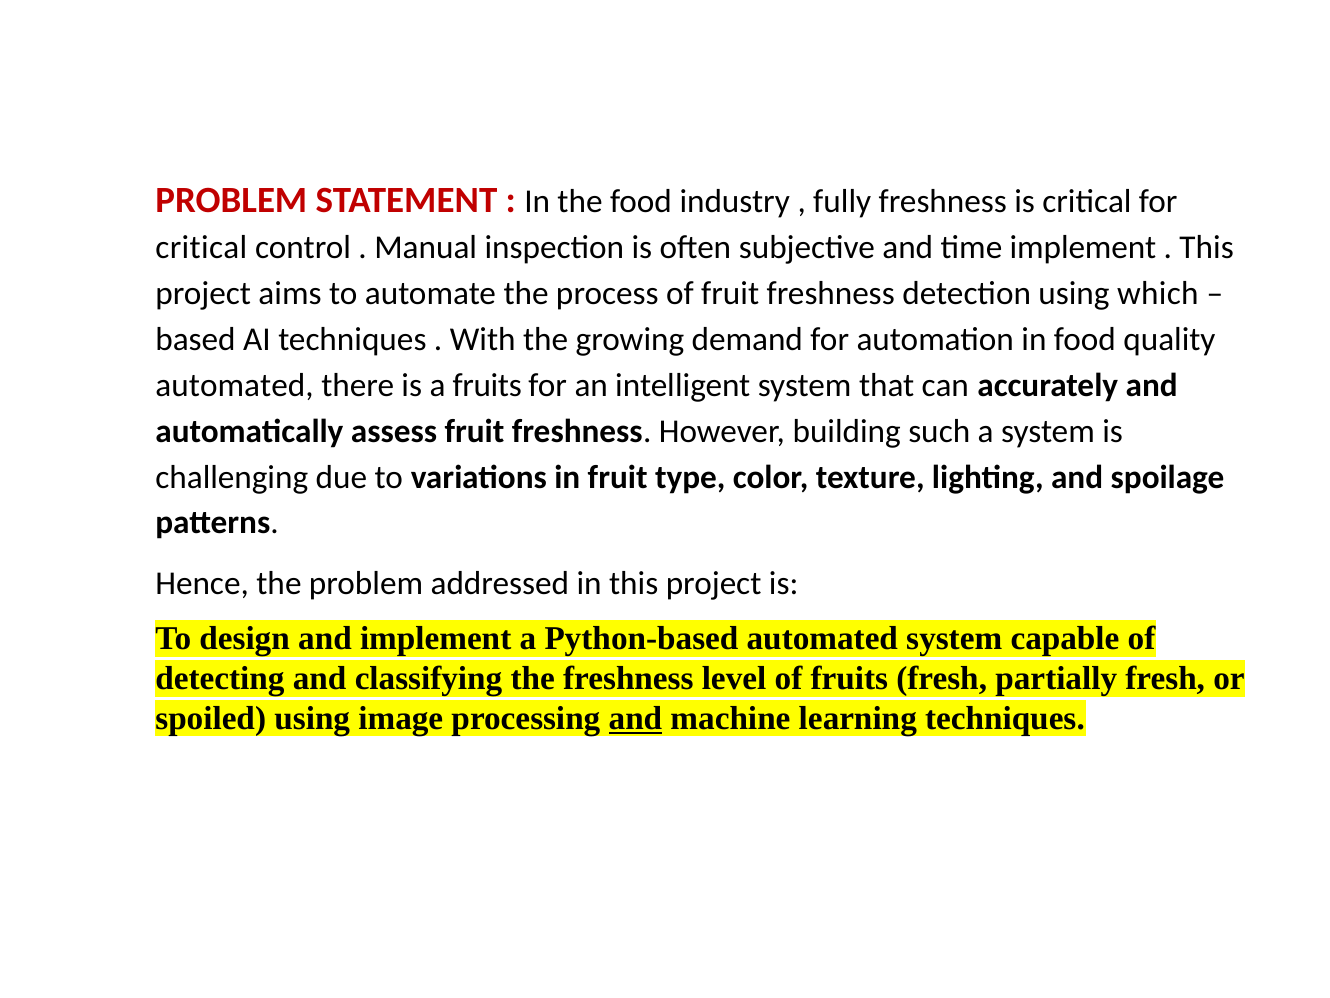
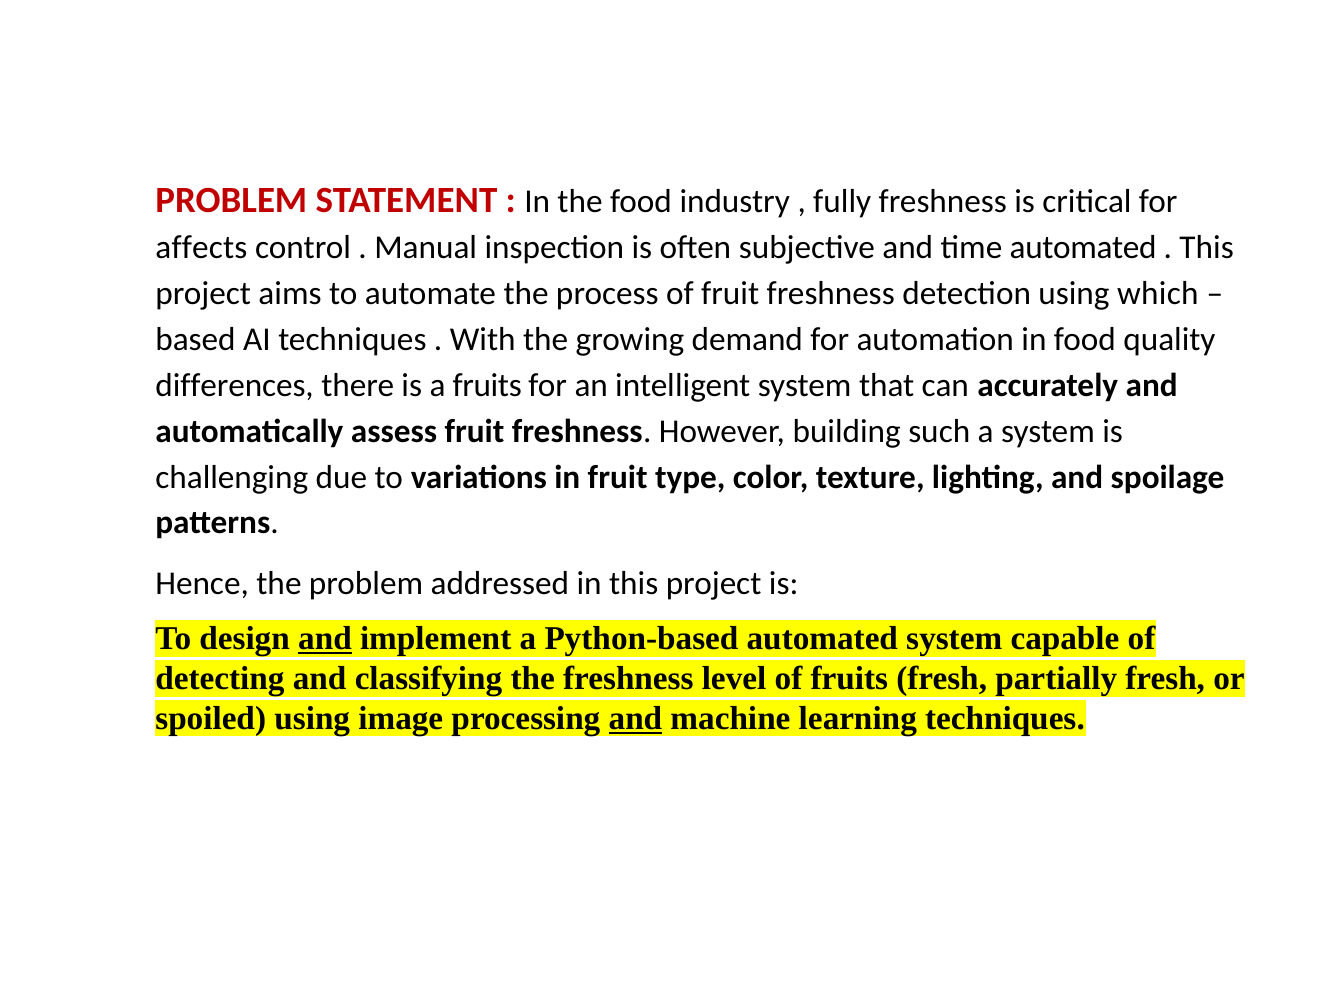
critical at (201, 248): critical -> affects
time implement: implement -> automated
automated at (235, 385): automated -> differences
and at (325, 638) underline: none -> present
